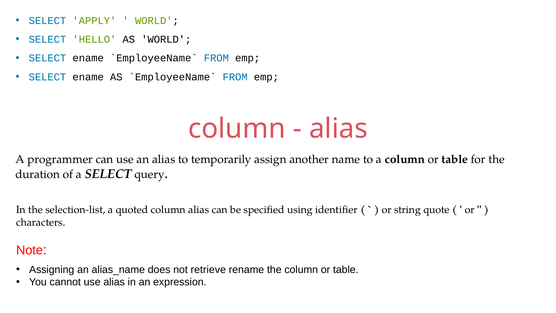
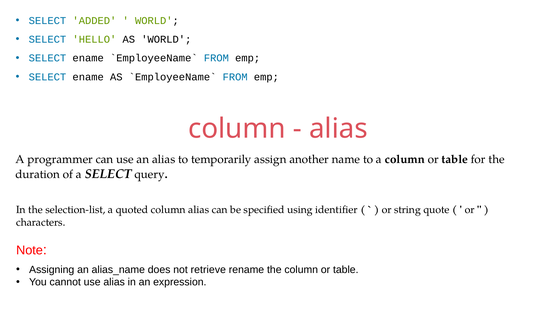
APPLY: APPLY -> ADDED
